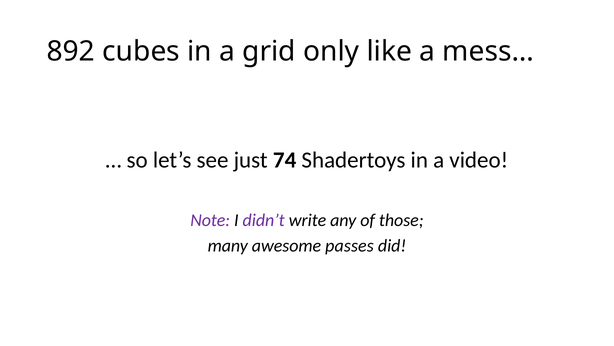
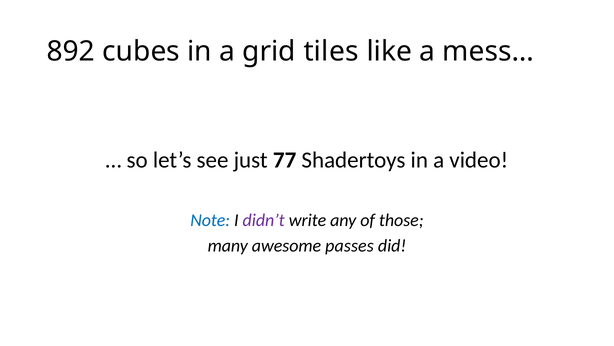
only: only -> tiles
74: 74 -> 77
Note colour: purple -> blue
